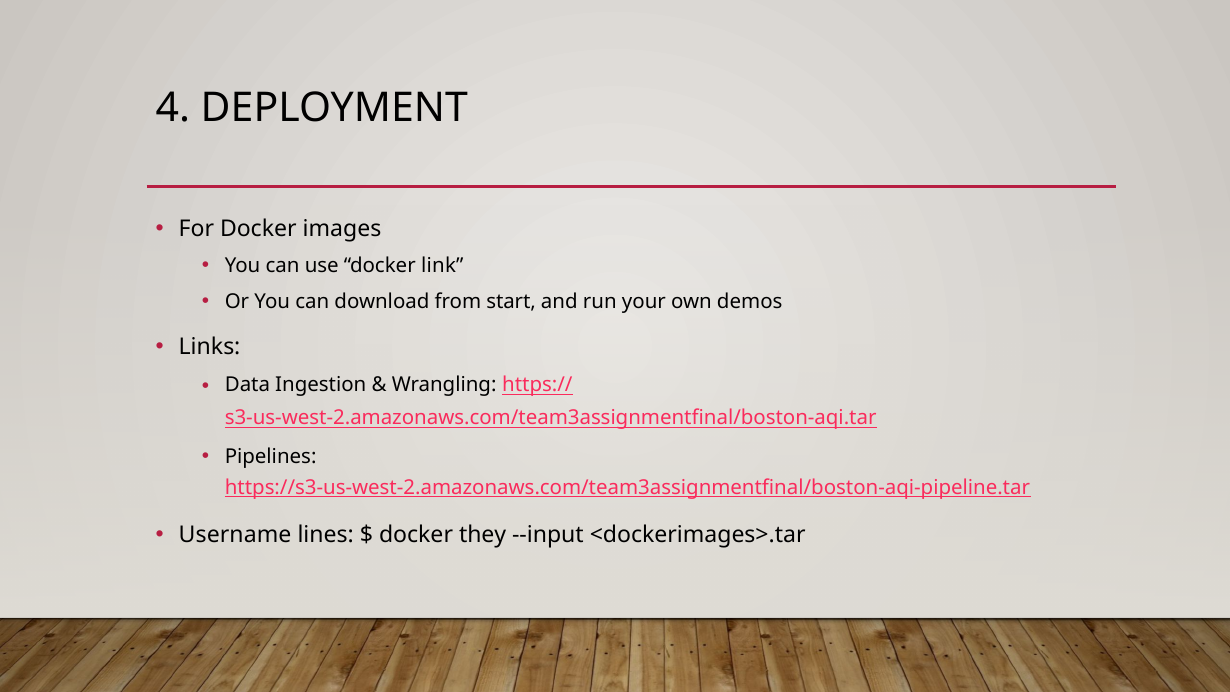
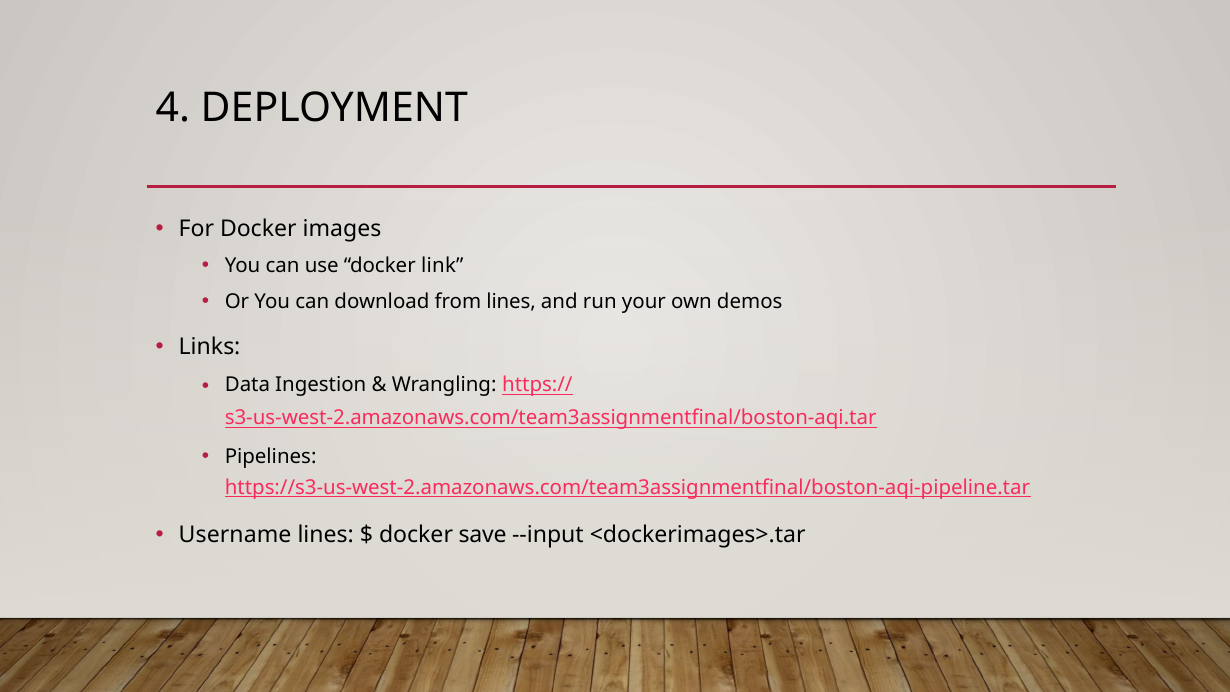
from start: start -> lines
they: they -> save
